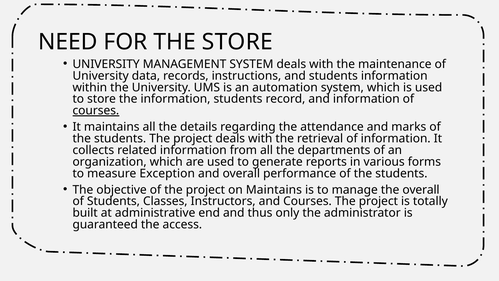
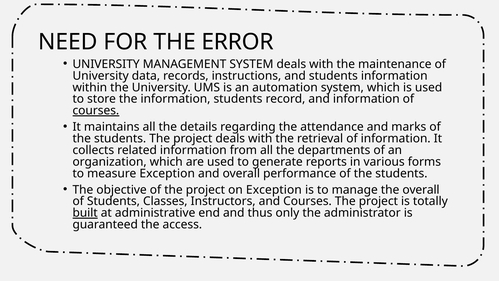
THE STORE: STORE -> ERROR
on Maintains: Maintains -> Exception
built underline: none -> present
